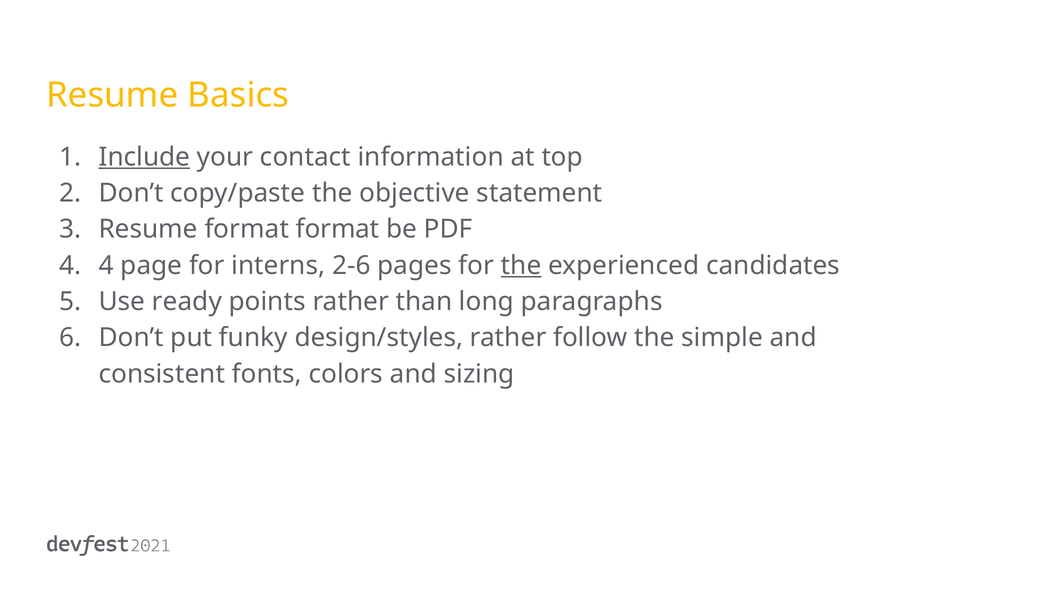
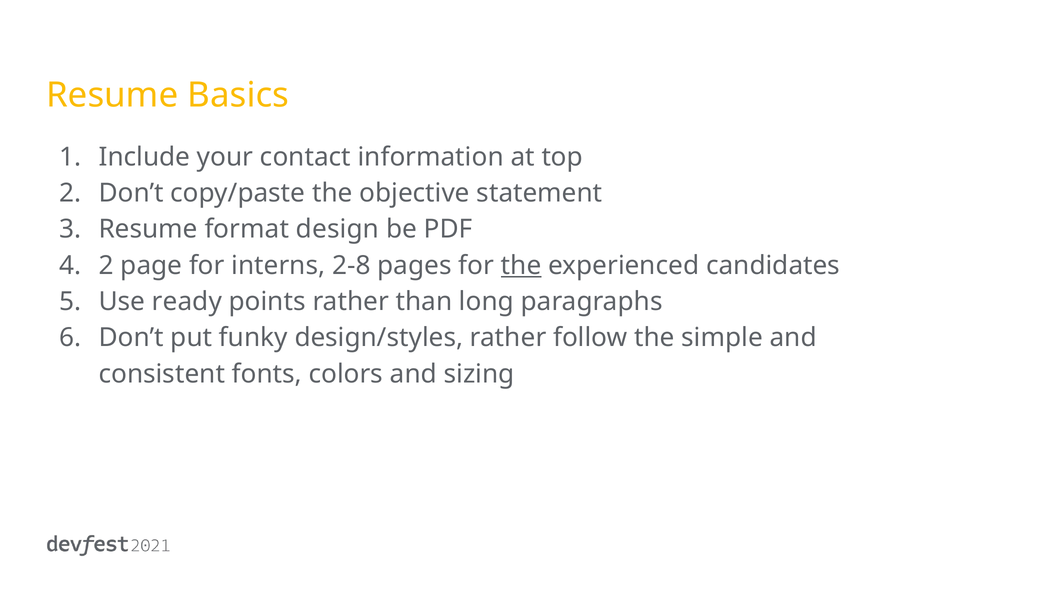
Include underline: present -> none
format format: format -> design
4 at (106, 266): 4 -> 2
2-6: 2-6 -> 2-8
